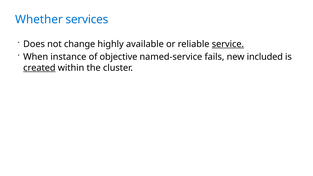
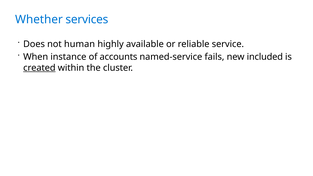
change: change -> human
service underline: present -> none
objective: objective -> accounts
